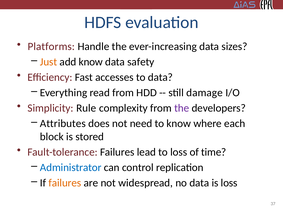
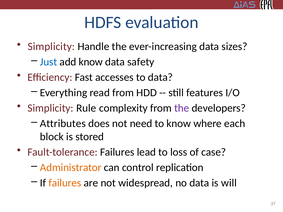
Platforms at (51, 47): Platforms -> Simplicity
Just colour: orange -> blue
damage: damage -> features
time: time -> case
Administrator colour: blue -> orange
is loss: loss -> will
